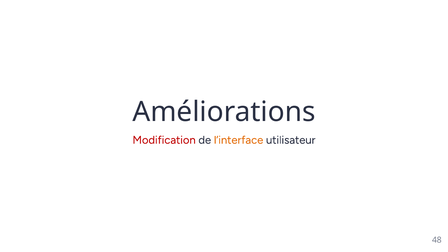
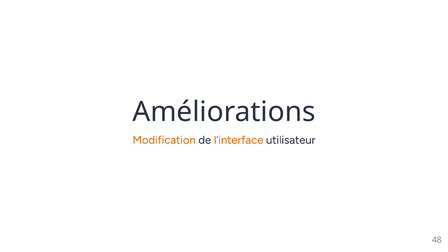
Modification colour: red -> orange
